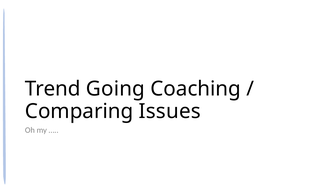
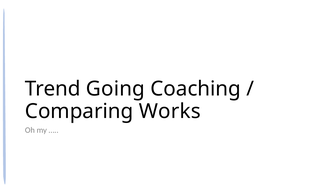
Issues: Issues -> Works
